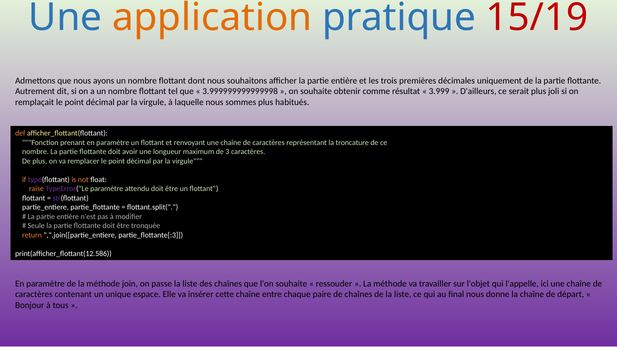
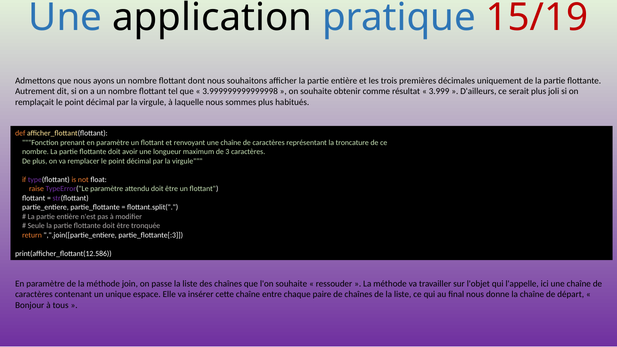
application colour: orange -> black
